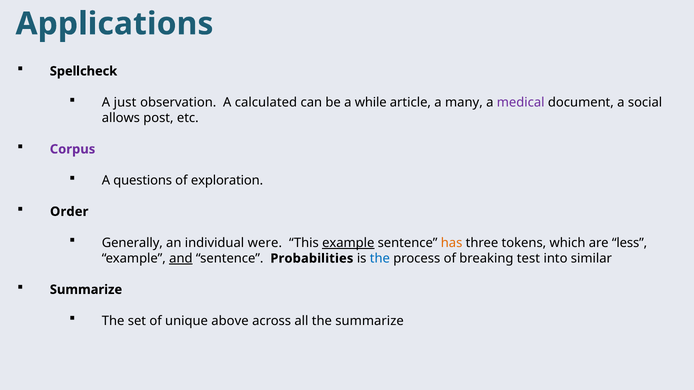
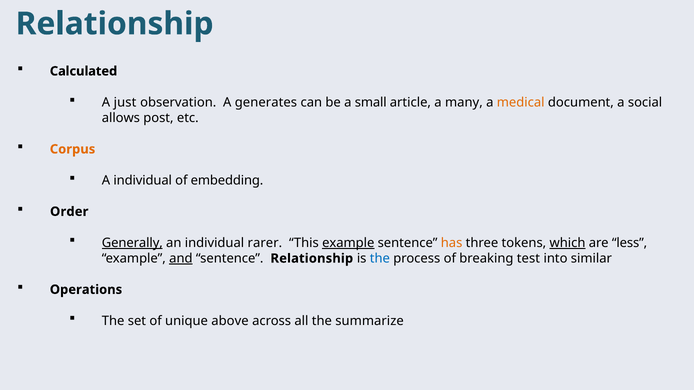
Applications at (114, 24): Applications -> Relationship
Spellcheck: Spellcheck -> Calculated
calculated: calculated -> generates
while: while -> small
medical colour: purple -> orange
Corpus colour: purple -> orange
A questions: questions -> individual
exploration: exploration -> embedding
Generally underline: none -> present
were: were -> rarer
which underline: none -> present
sentence Probabilities: Probabilities -> Relationship
Summarize at (86, 290): Summarize -> Operations
